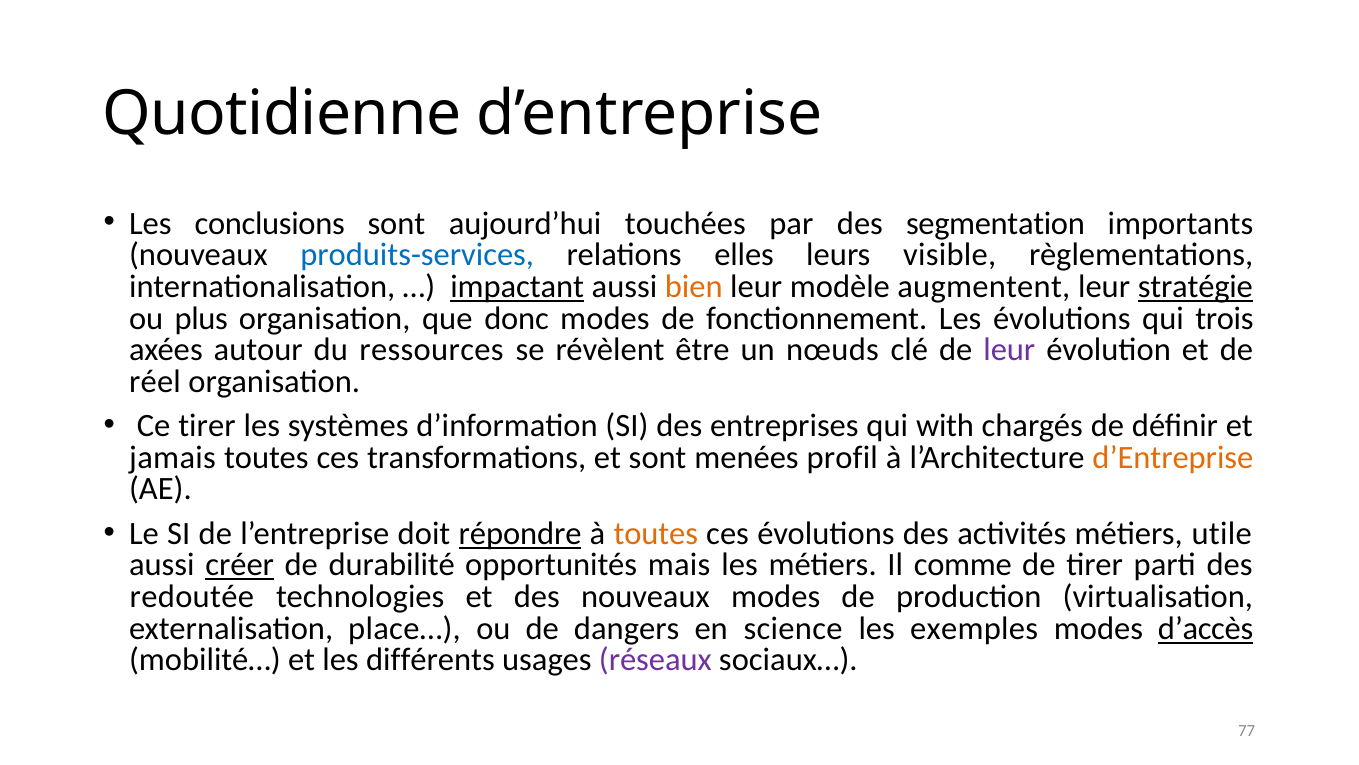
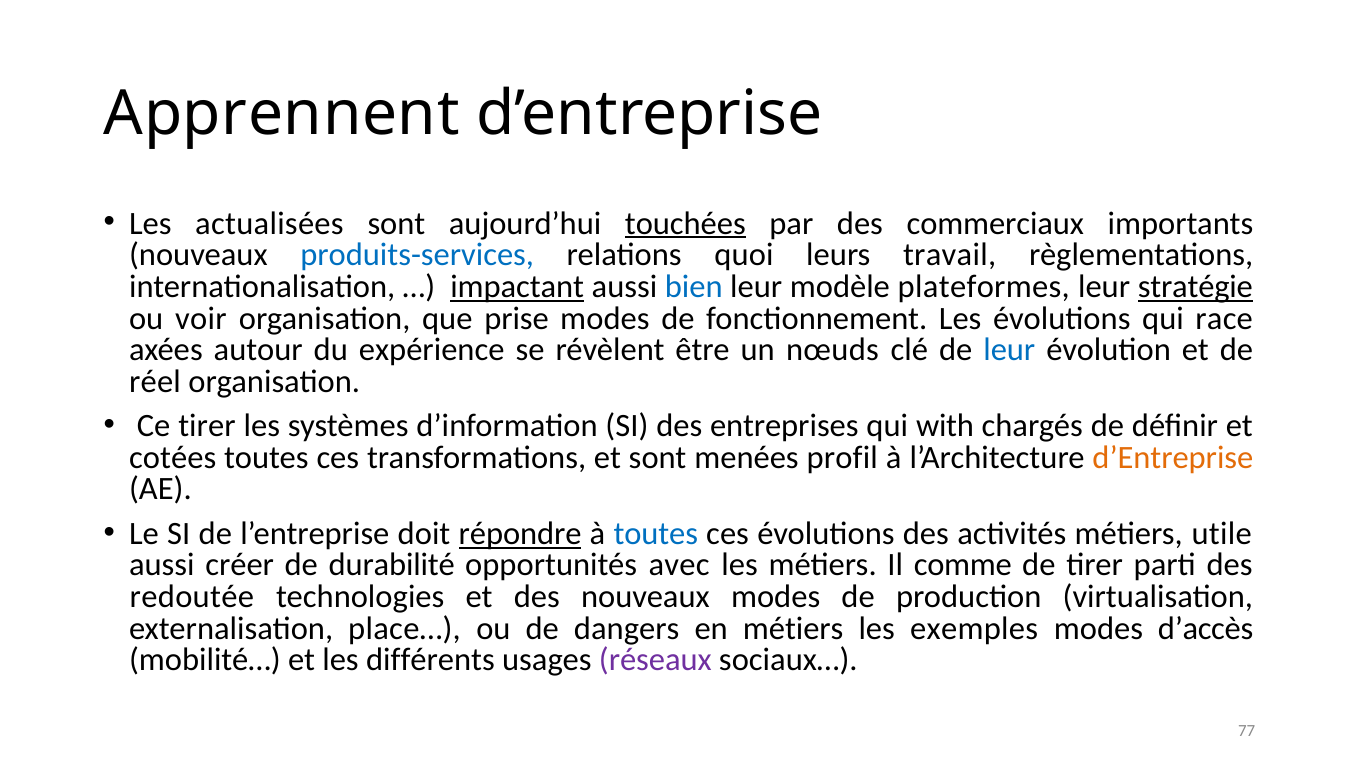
Quotidienne: Quotidienne -> Apprennent
conclusions: conclusions -> actualisées
touchées underline: none -> present
segmentation: segmentation -> commerciaux
elles: elles -> quoi
visible: visible -> travail
bien colour: orange -> blue
augmentent: augmentent -> plateformes
plus: plus -> voir
donc: donc -> prise
trois: trois -> race
ressources: ressources -> expérience
leur at (1009, 350) colour: purple -> blue
jamais: jamais -> cotées
toutes at (656, 533) colour: orange -> blue
créer underline: present -> none
mais: mais -> avec
en science: science -> métiers
d’accès underline: present -> none
